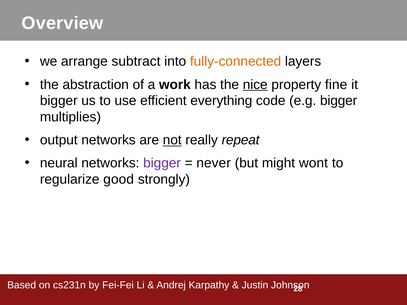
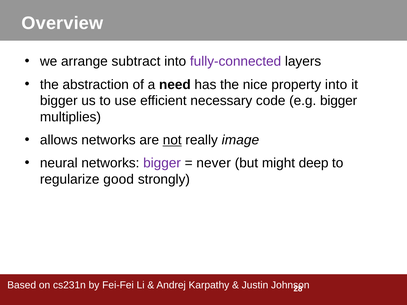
fully-connected colour: orange -> purple
work: work -> need
nice underline: present -> none
property fine: fine -> into
everything: everything -> necessary
output: output -> allows
repeat: repeat -> image
wont: wont -> deep
